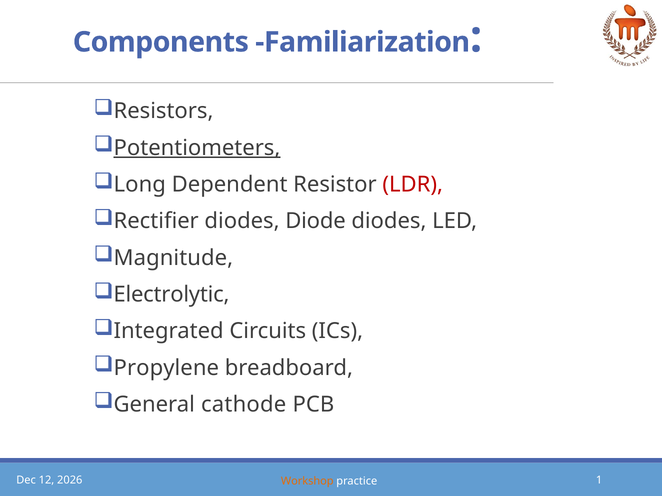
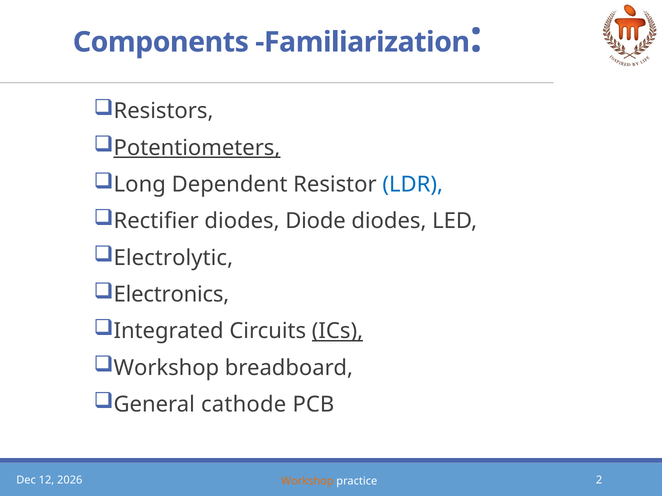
LDR colour: red -> blue
Magnitude: Magnitude -> Electrolytic
Electrolytic: Electrolytic -> Electronics
ICs underline: none -> present
Propylene at (166, 368): Propylene -> Workshop
1: 1 -> 2
